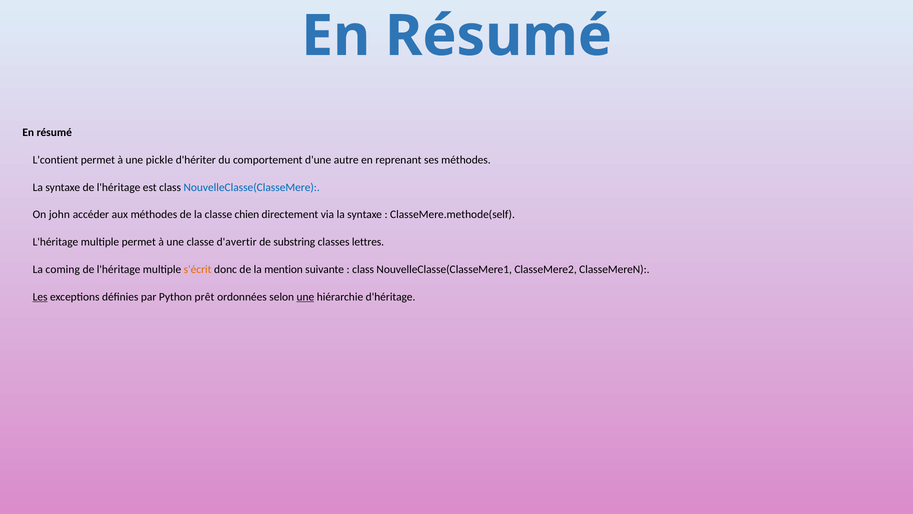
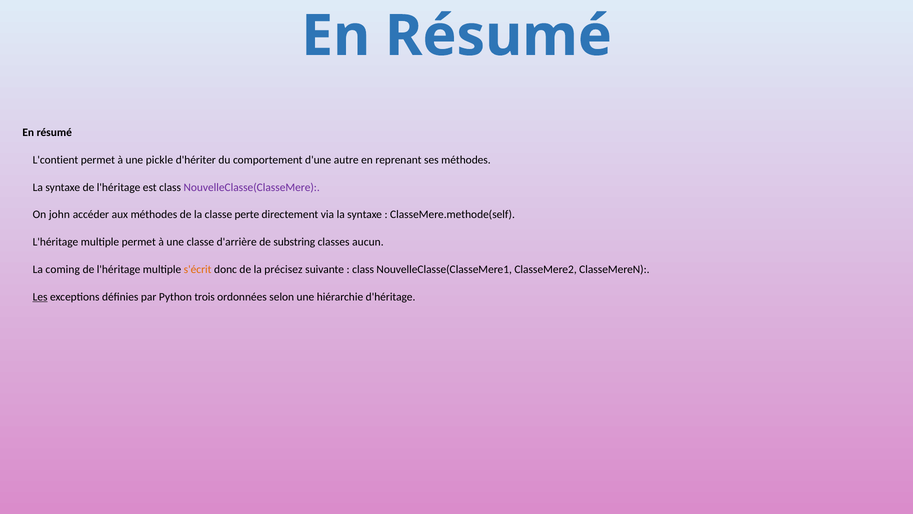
NouvelleClasse(ClasseMere colour: blue -> purple
chien: chien -> perte
d'avertir: d'avertir -> d'arrière
lettres: lettres -> aucun
mention: mention -> précisez
prêt: prêt -> trois
une at (305, 297) underline: present -> none
